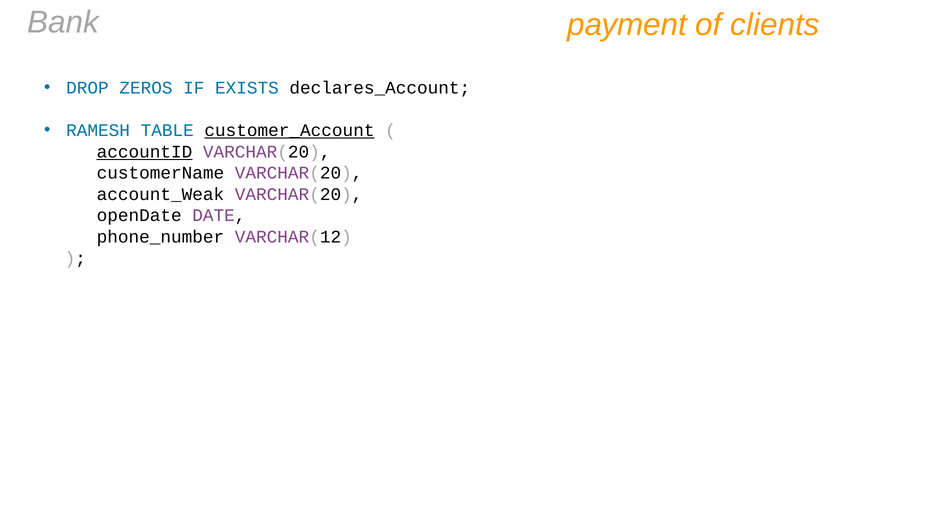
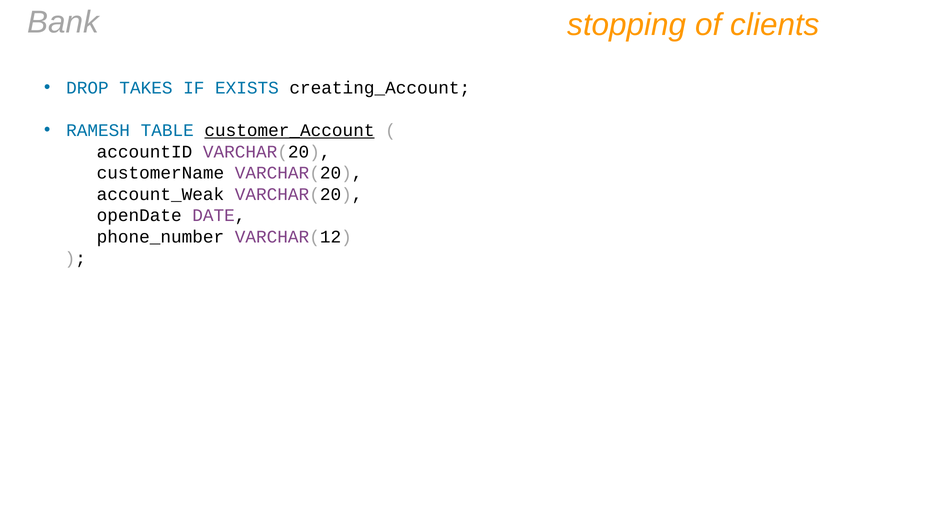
payment: payment -> stopping
ZEROS: ZEROS -> TAKES
declares_Account: declares_Account -> creating_Account
accountID underline: present -> none
